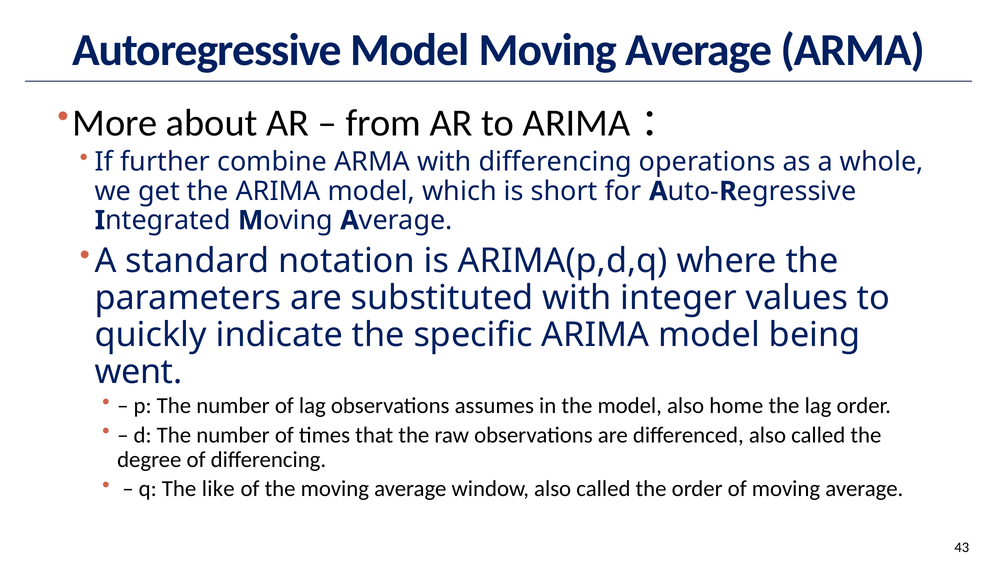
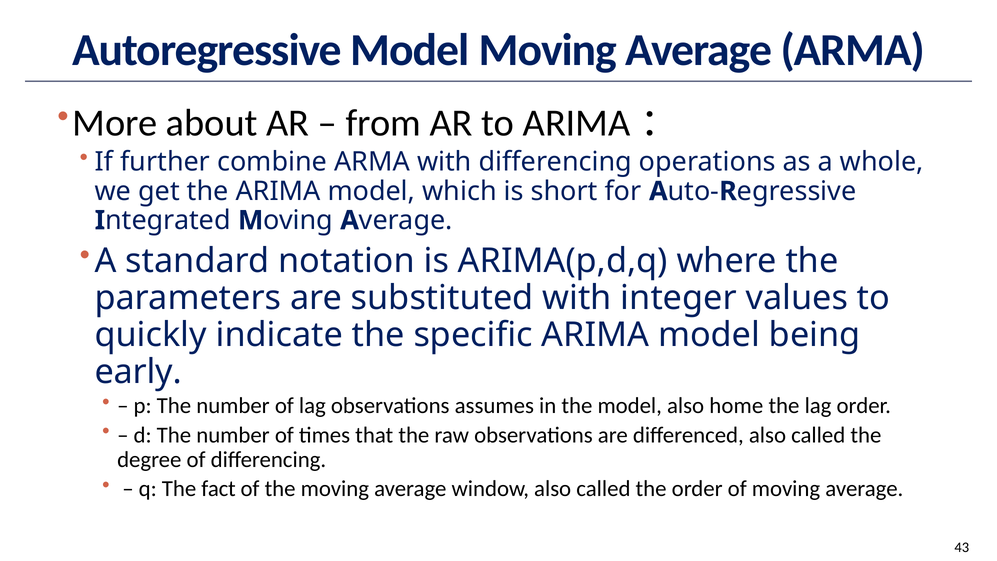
went: went -> early
like: like -> fact
